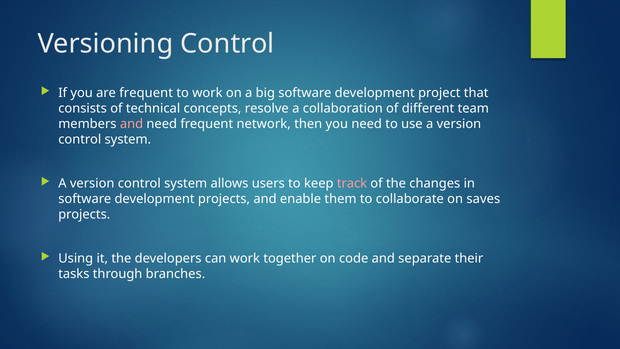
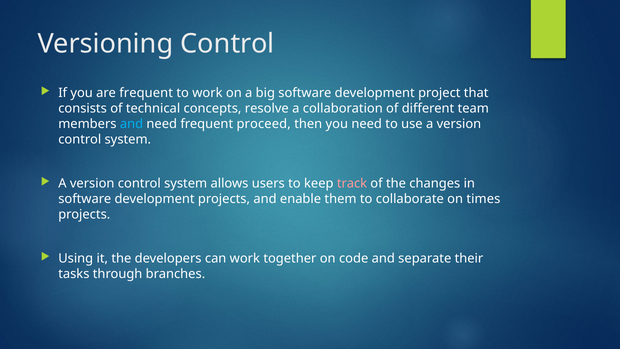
and at (131, 124) colour: pink -> light blue
network: network -> proceed
saves: saves -> times
